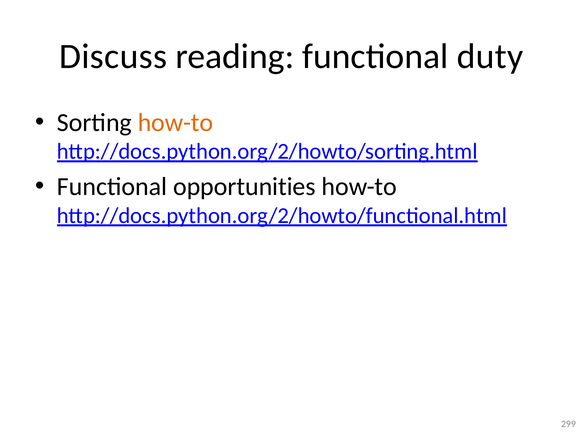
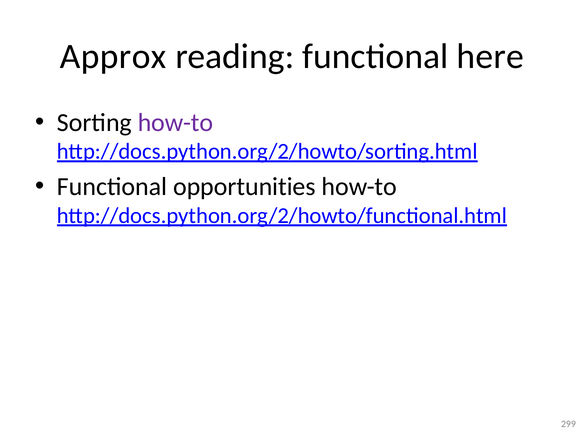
Discuss: Discuss -> Approx
duty: duty -> here
how-to at (175, 123) colour: orange -> purple
